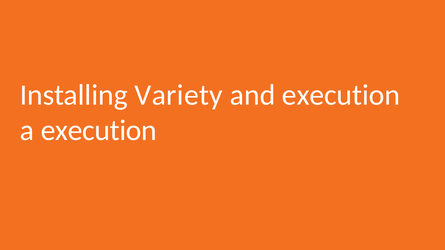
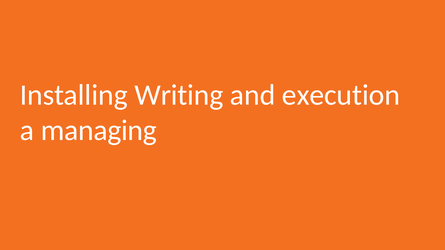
Variety: Variety -> Writing
a execution: execution -> managing
